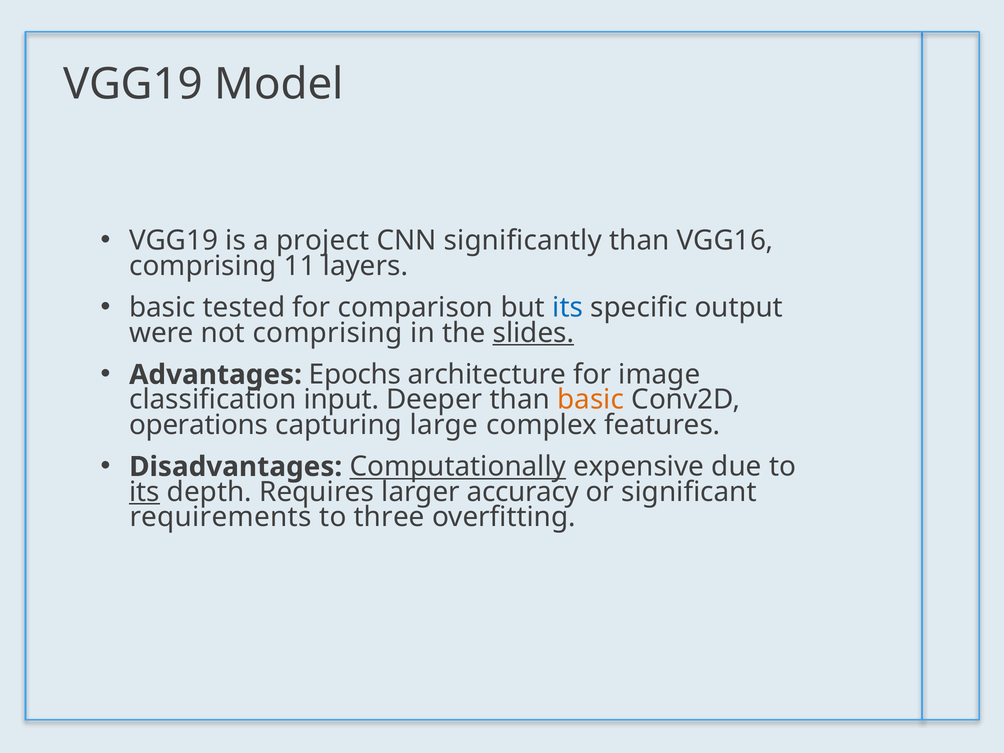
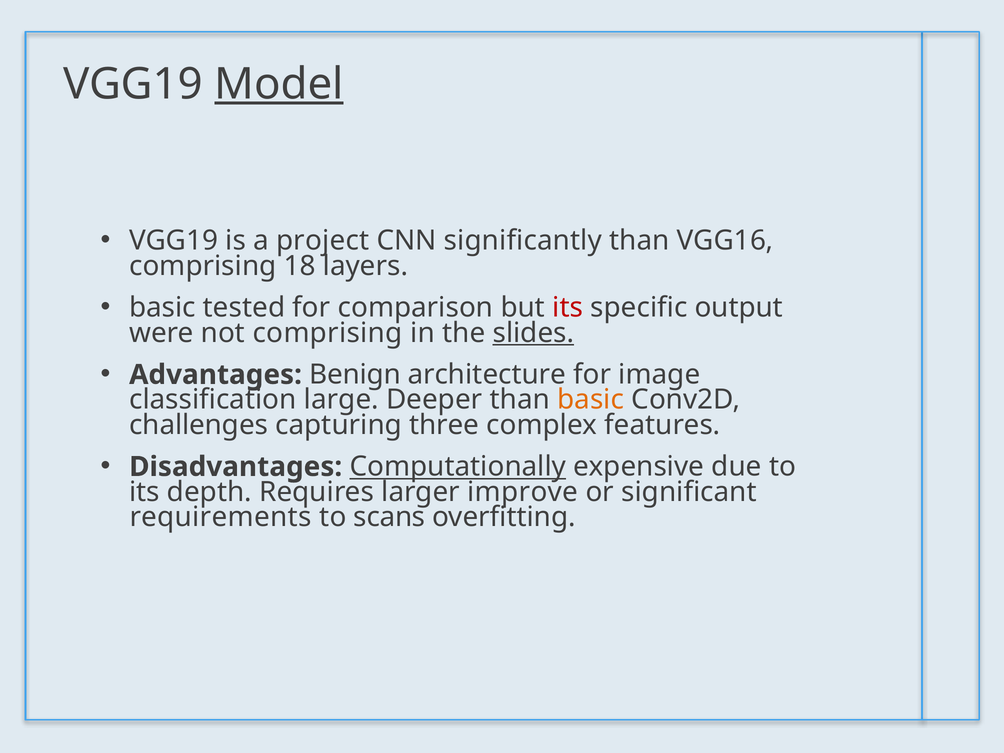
Model underline: none -> present
11: 11 -> 18
its at (568, 308) colour: blue -> red
Epochs: Epochs -> Benign
input: input -> large
operations: operations -> challenges
large: large -> three
its at (144, 492) underline: present -> none
accuracy: accuracy -> improve
three: three -> scans
